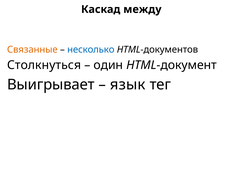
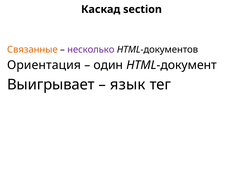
между: между -> section
несколько colour: blue -> purple
Столкнуться: Столкнуться -> Ориентация
